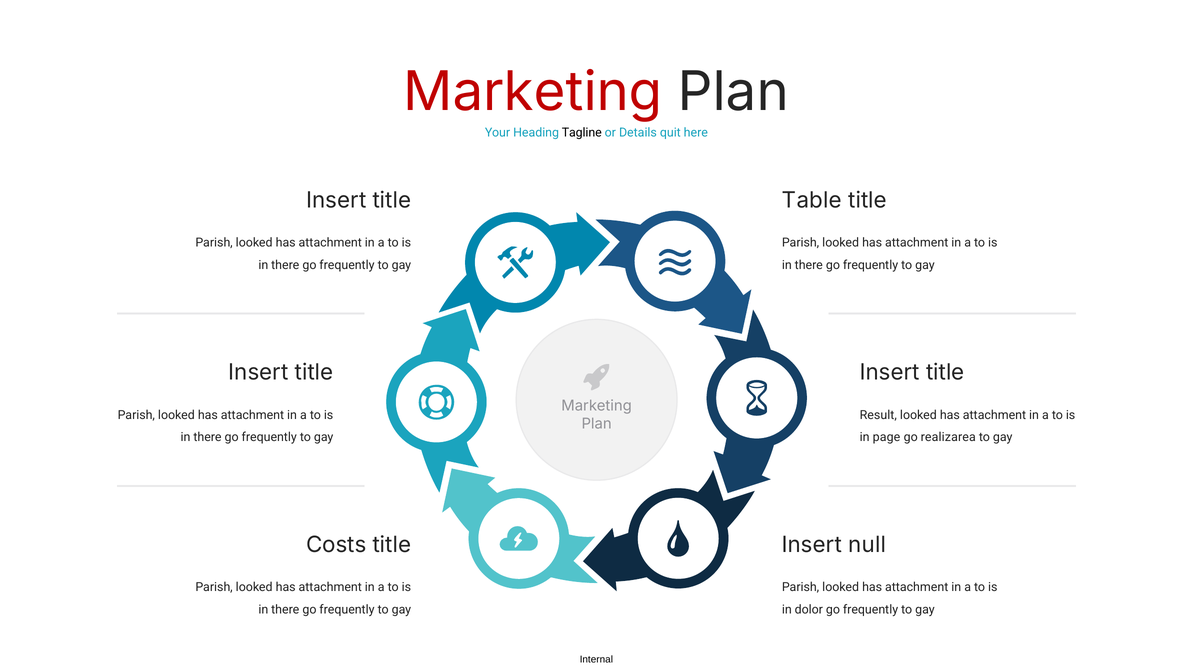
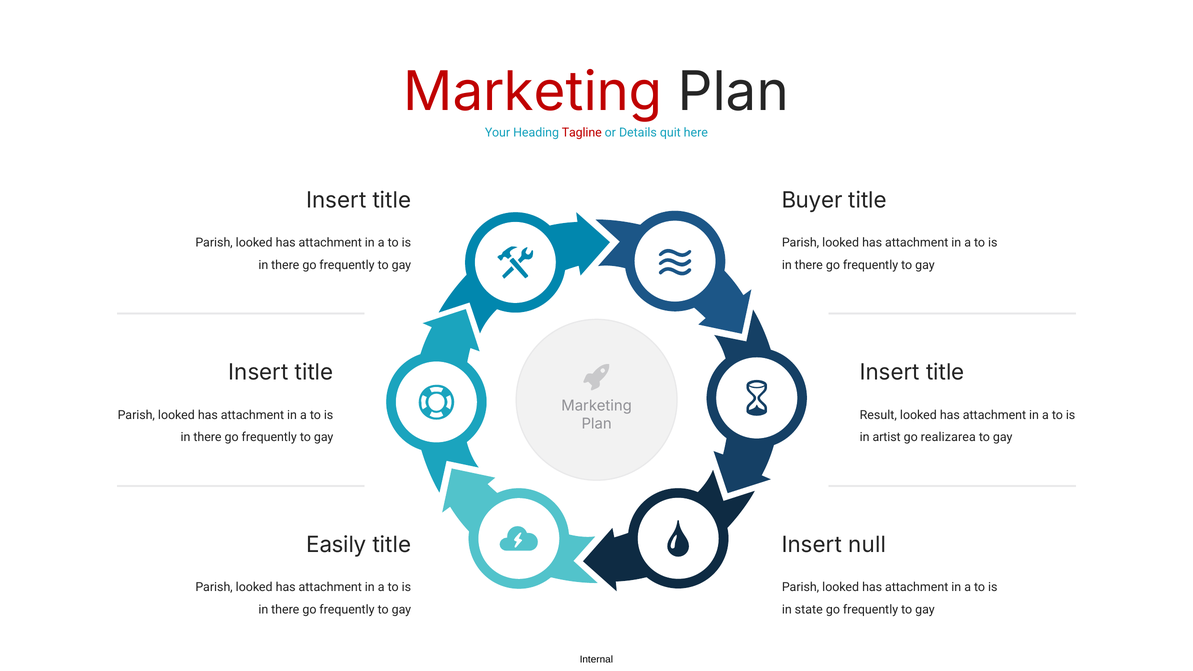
Tagline colour: black -> red
Table: Table -> Buyer
page: page -> artist
Costs: Costs -> Easily
dolor: dolor -> state
